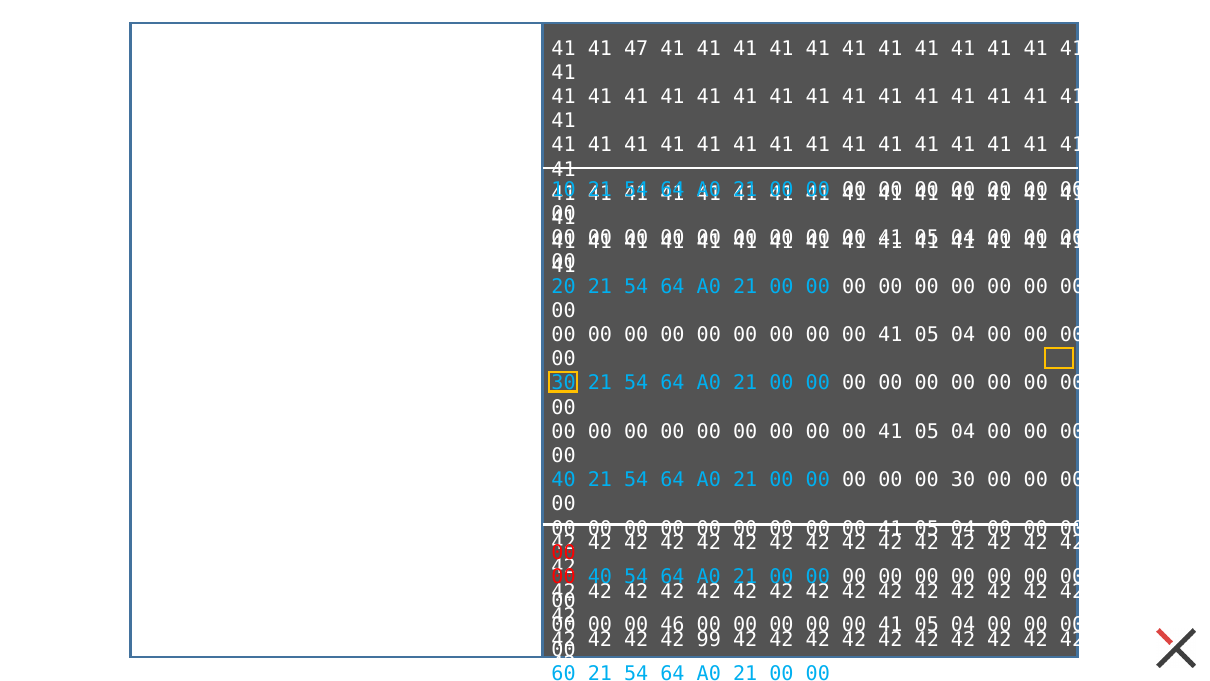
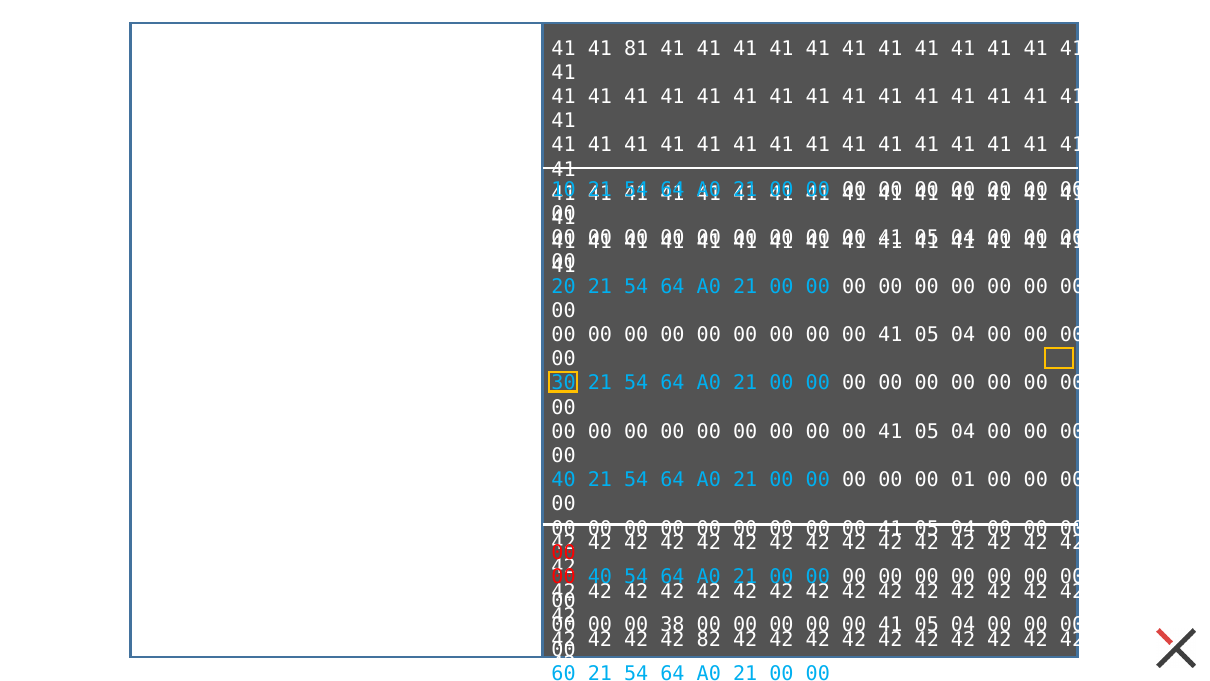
47: 47 -> 81
30 at (963, 480): 30 -> 01
46: 46 -> 38
99: 99 -> 82
